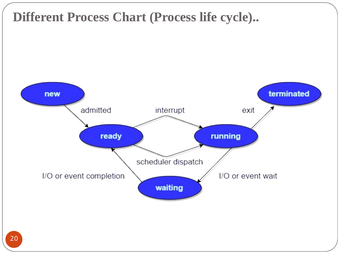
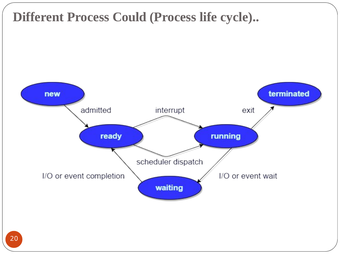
Chart: Chart -> Could
